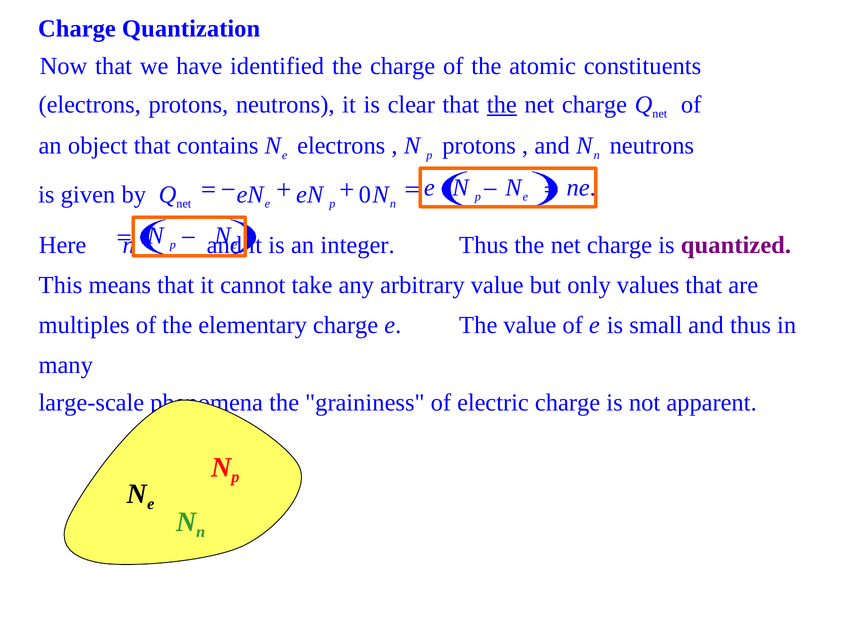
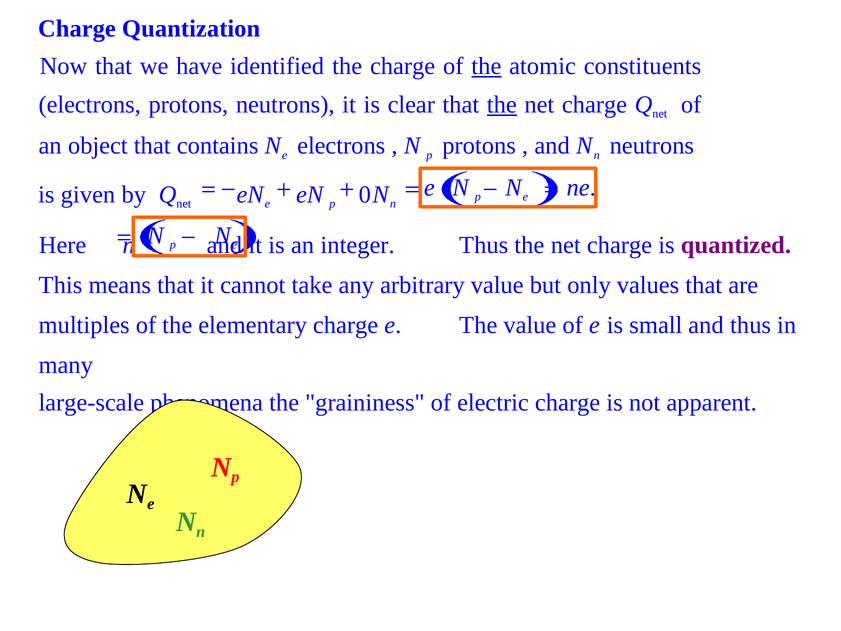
the at (486, 66) underline: none -> present
